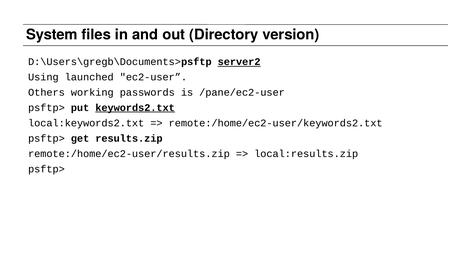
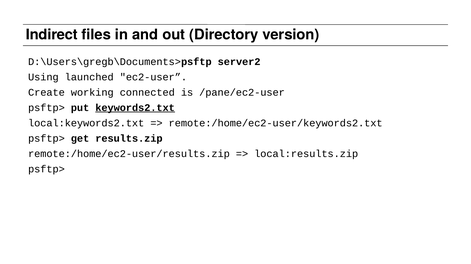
System: System -> Indirect
server2 underline: present -> none
Others: Others -> Create
passwords: passwords -> connected
